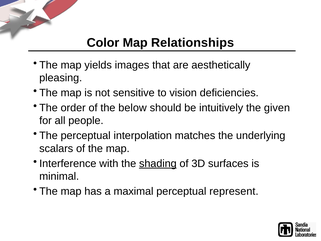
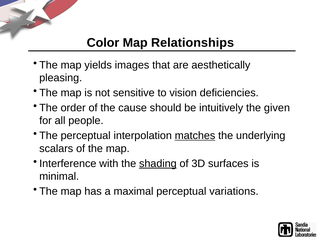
below: below -> cause
matches underline: none -> present
represent: represent -> variations
